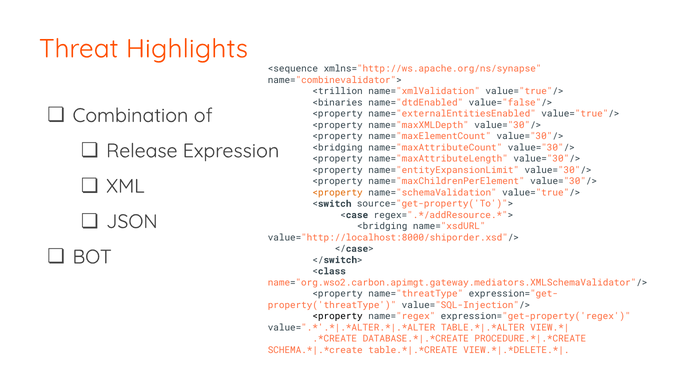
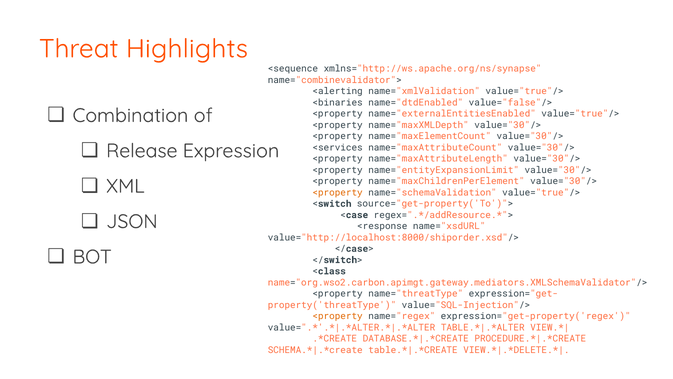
<trillion: <trillion -> <alerting
<bridging at (338, 147): <bridging -> <services
<bridging at (382, 226): <bridging -> <response
<property at (338, 316) colour: black -> orange
